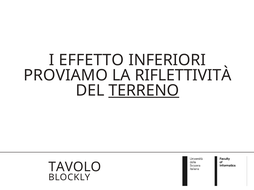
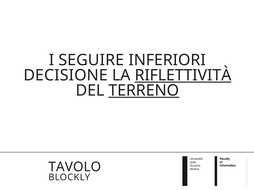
EFFETTO: EFFETTO -> SEGUIRE
PROVIAMO: PROVIAMO -> DECISIONE
RIFLETTIVITÀ underline: none -> present
